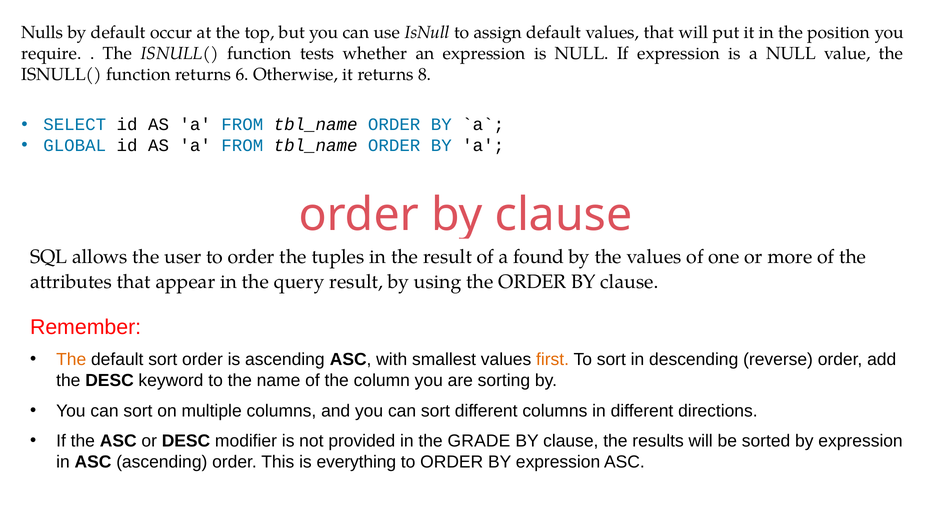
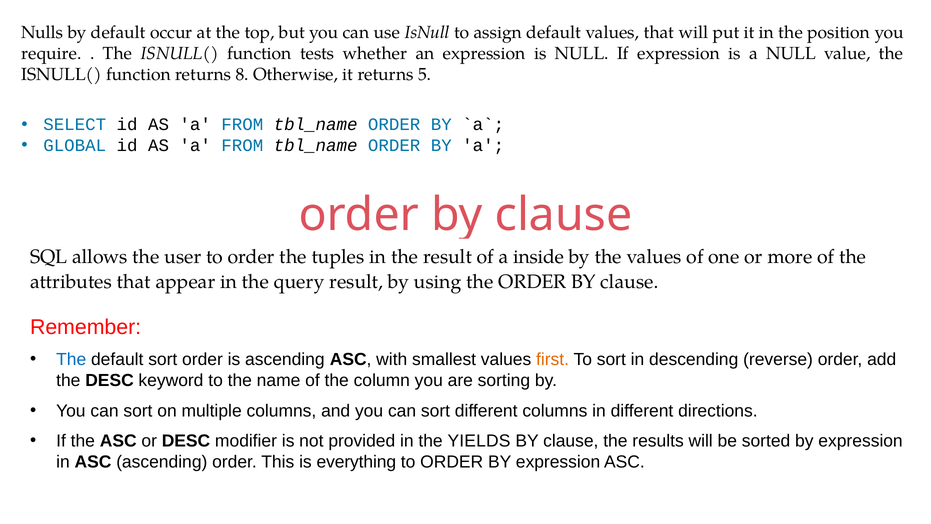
6: 6 -> 8
8: 8 -> 5
found: found -> inside
The at (71, 359) colour: orange -> blue
GRADE: GRADE -> YIELDS
